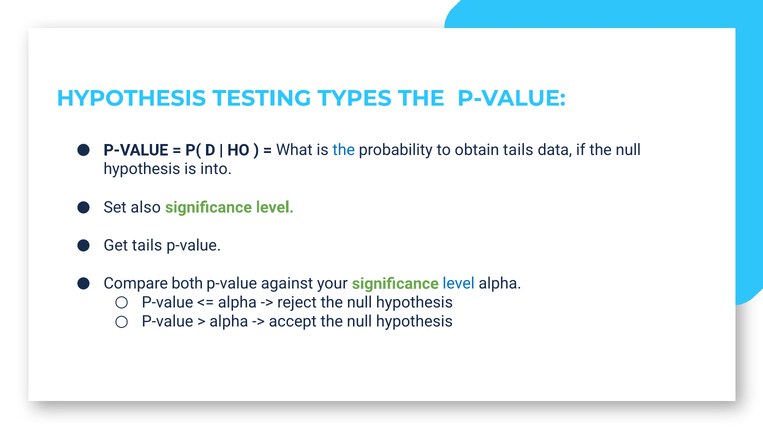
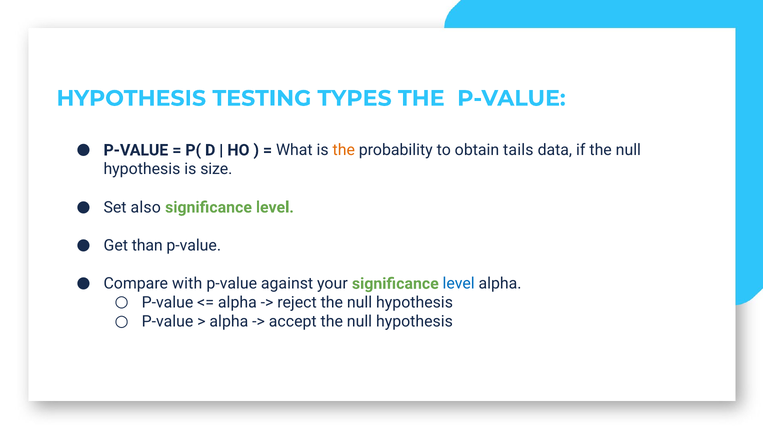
the at (344, 150) colour: blue -> orange
into: into -> size
Get tails: tails -> than
both: both -> with
